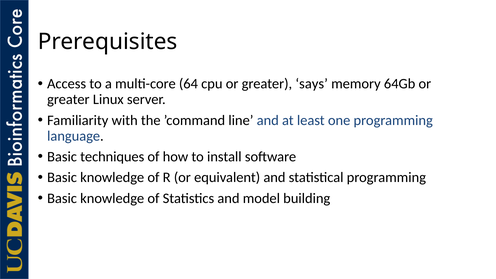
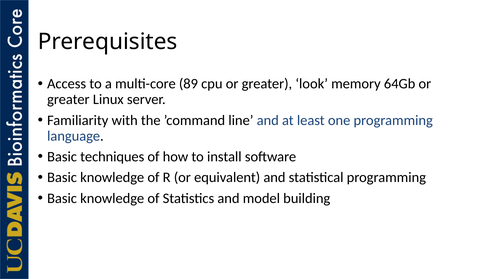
64: 64 -> 89
says: says -> look
